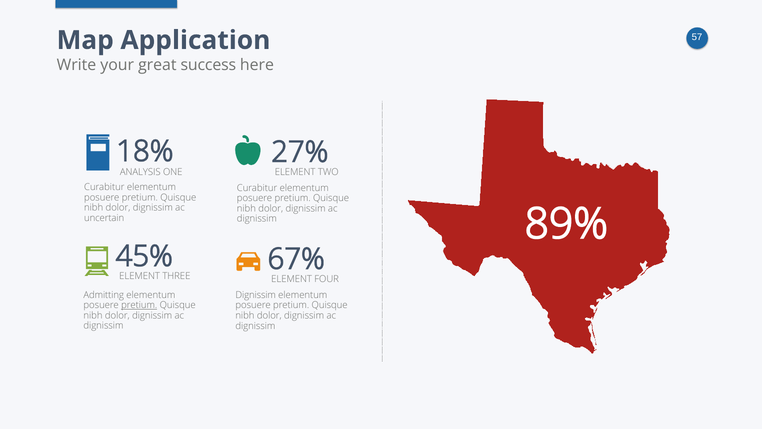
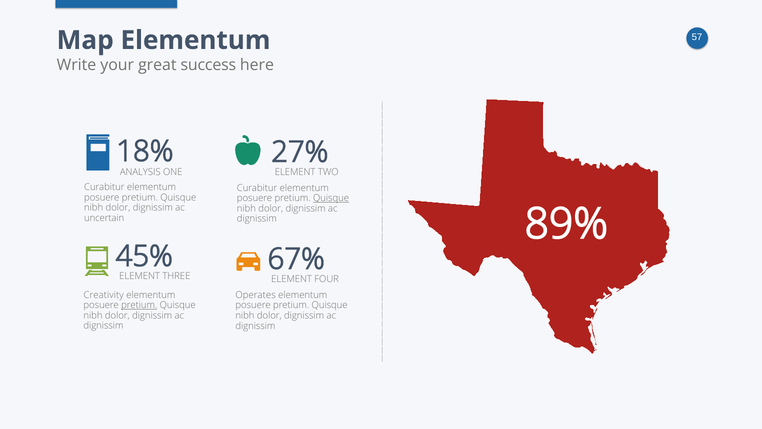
Map Application: Application -> Elementum
Quisque at (331, 198) underline: none -> present
Admitting: Admitting -> Creativity
Dignissim at (256, 295): Dignissim -> Operates
